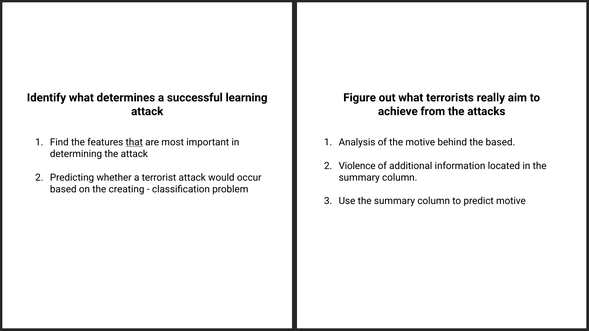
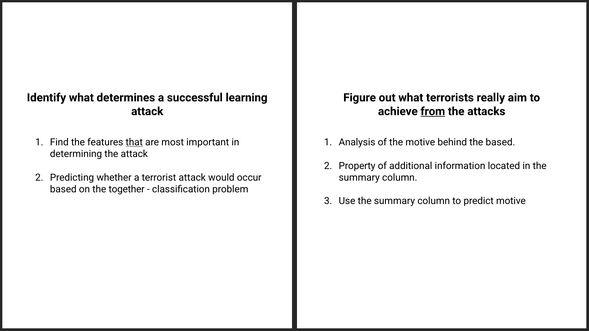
from underline: none -> present
Violence: Violence -> Property
creating: creating -> together
